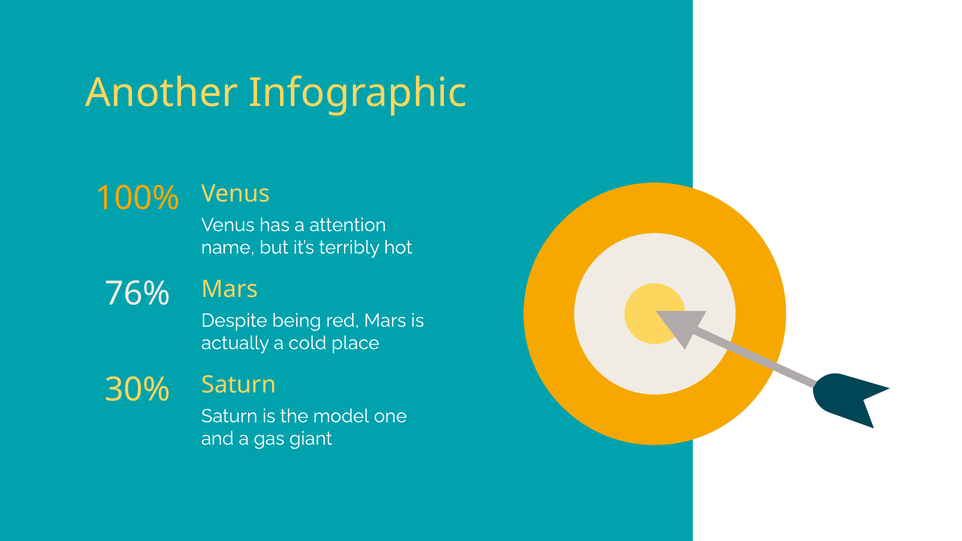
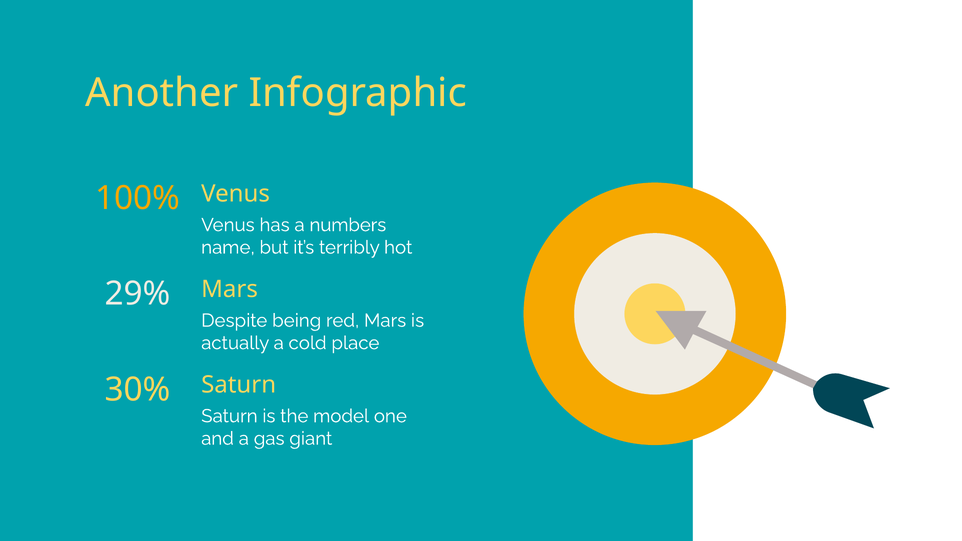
attention: attention -> numbers
76%: 76% -> 29%
